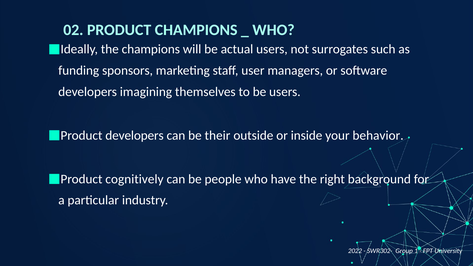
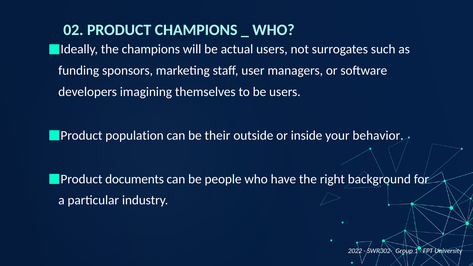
developers at (135, 135): developers -> population
cognitively: cognitively -> documents
